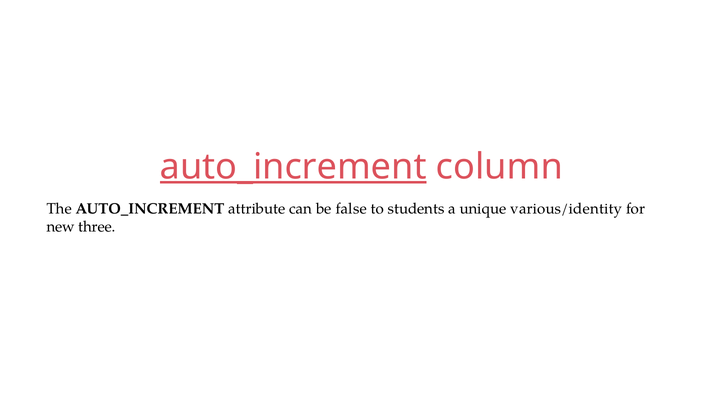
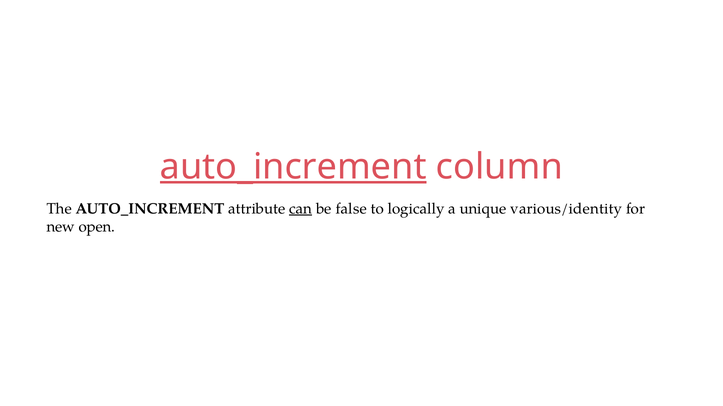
can underline: none -> present
students: students -> logically
three: three -> open
